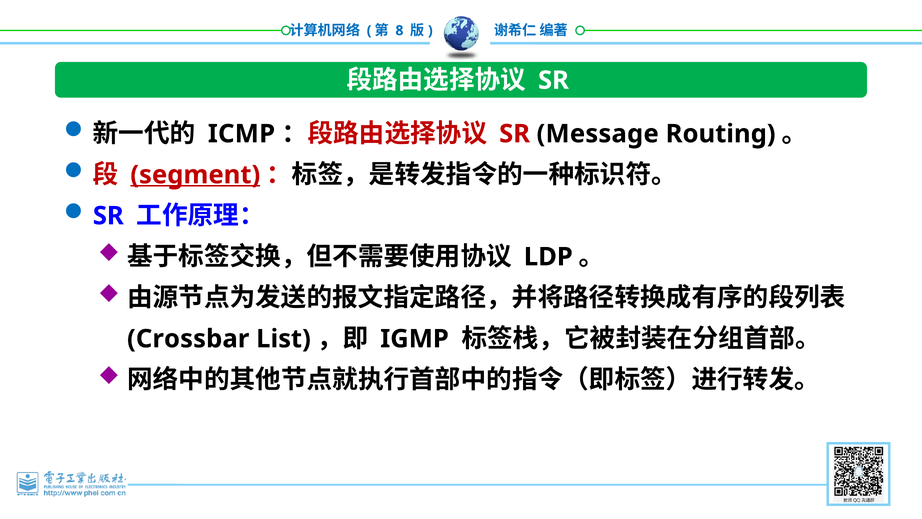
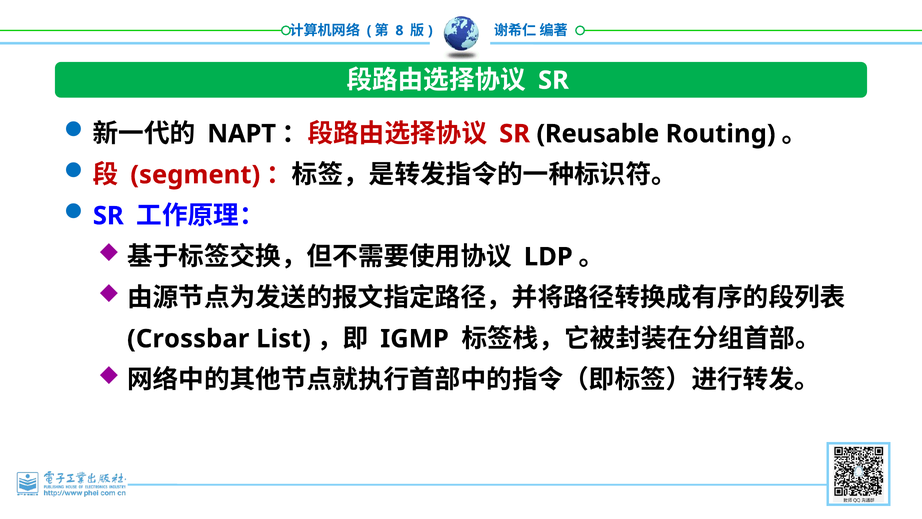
ICMP: ICMP -> NAPT
Message: Message -> Reusable
segment underline: present -> none
